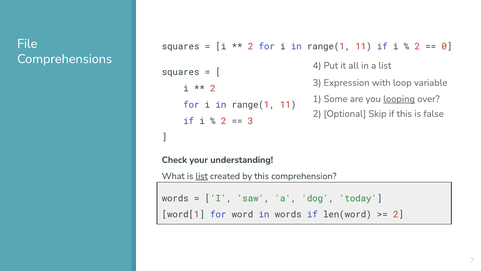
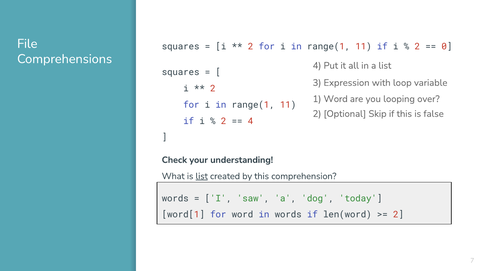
1 Some: Some -> Word
looping underline: present -> none
3 at (250, 121): 3 -> 4
